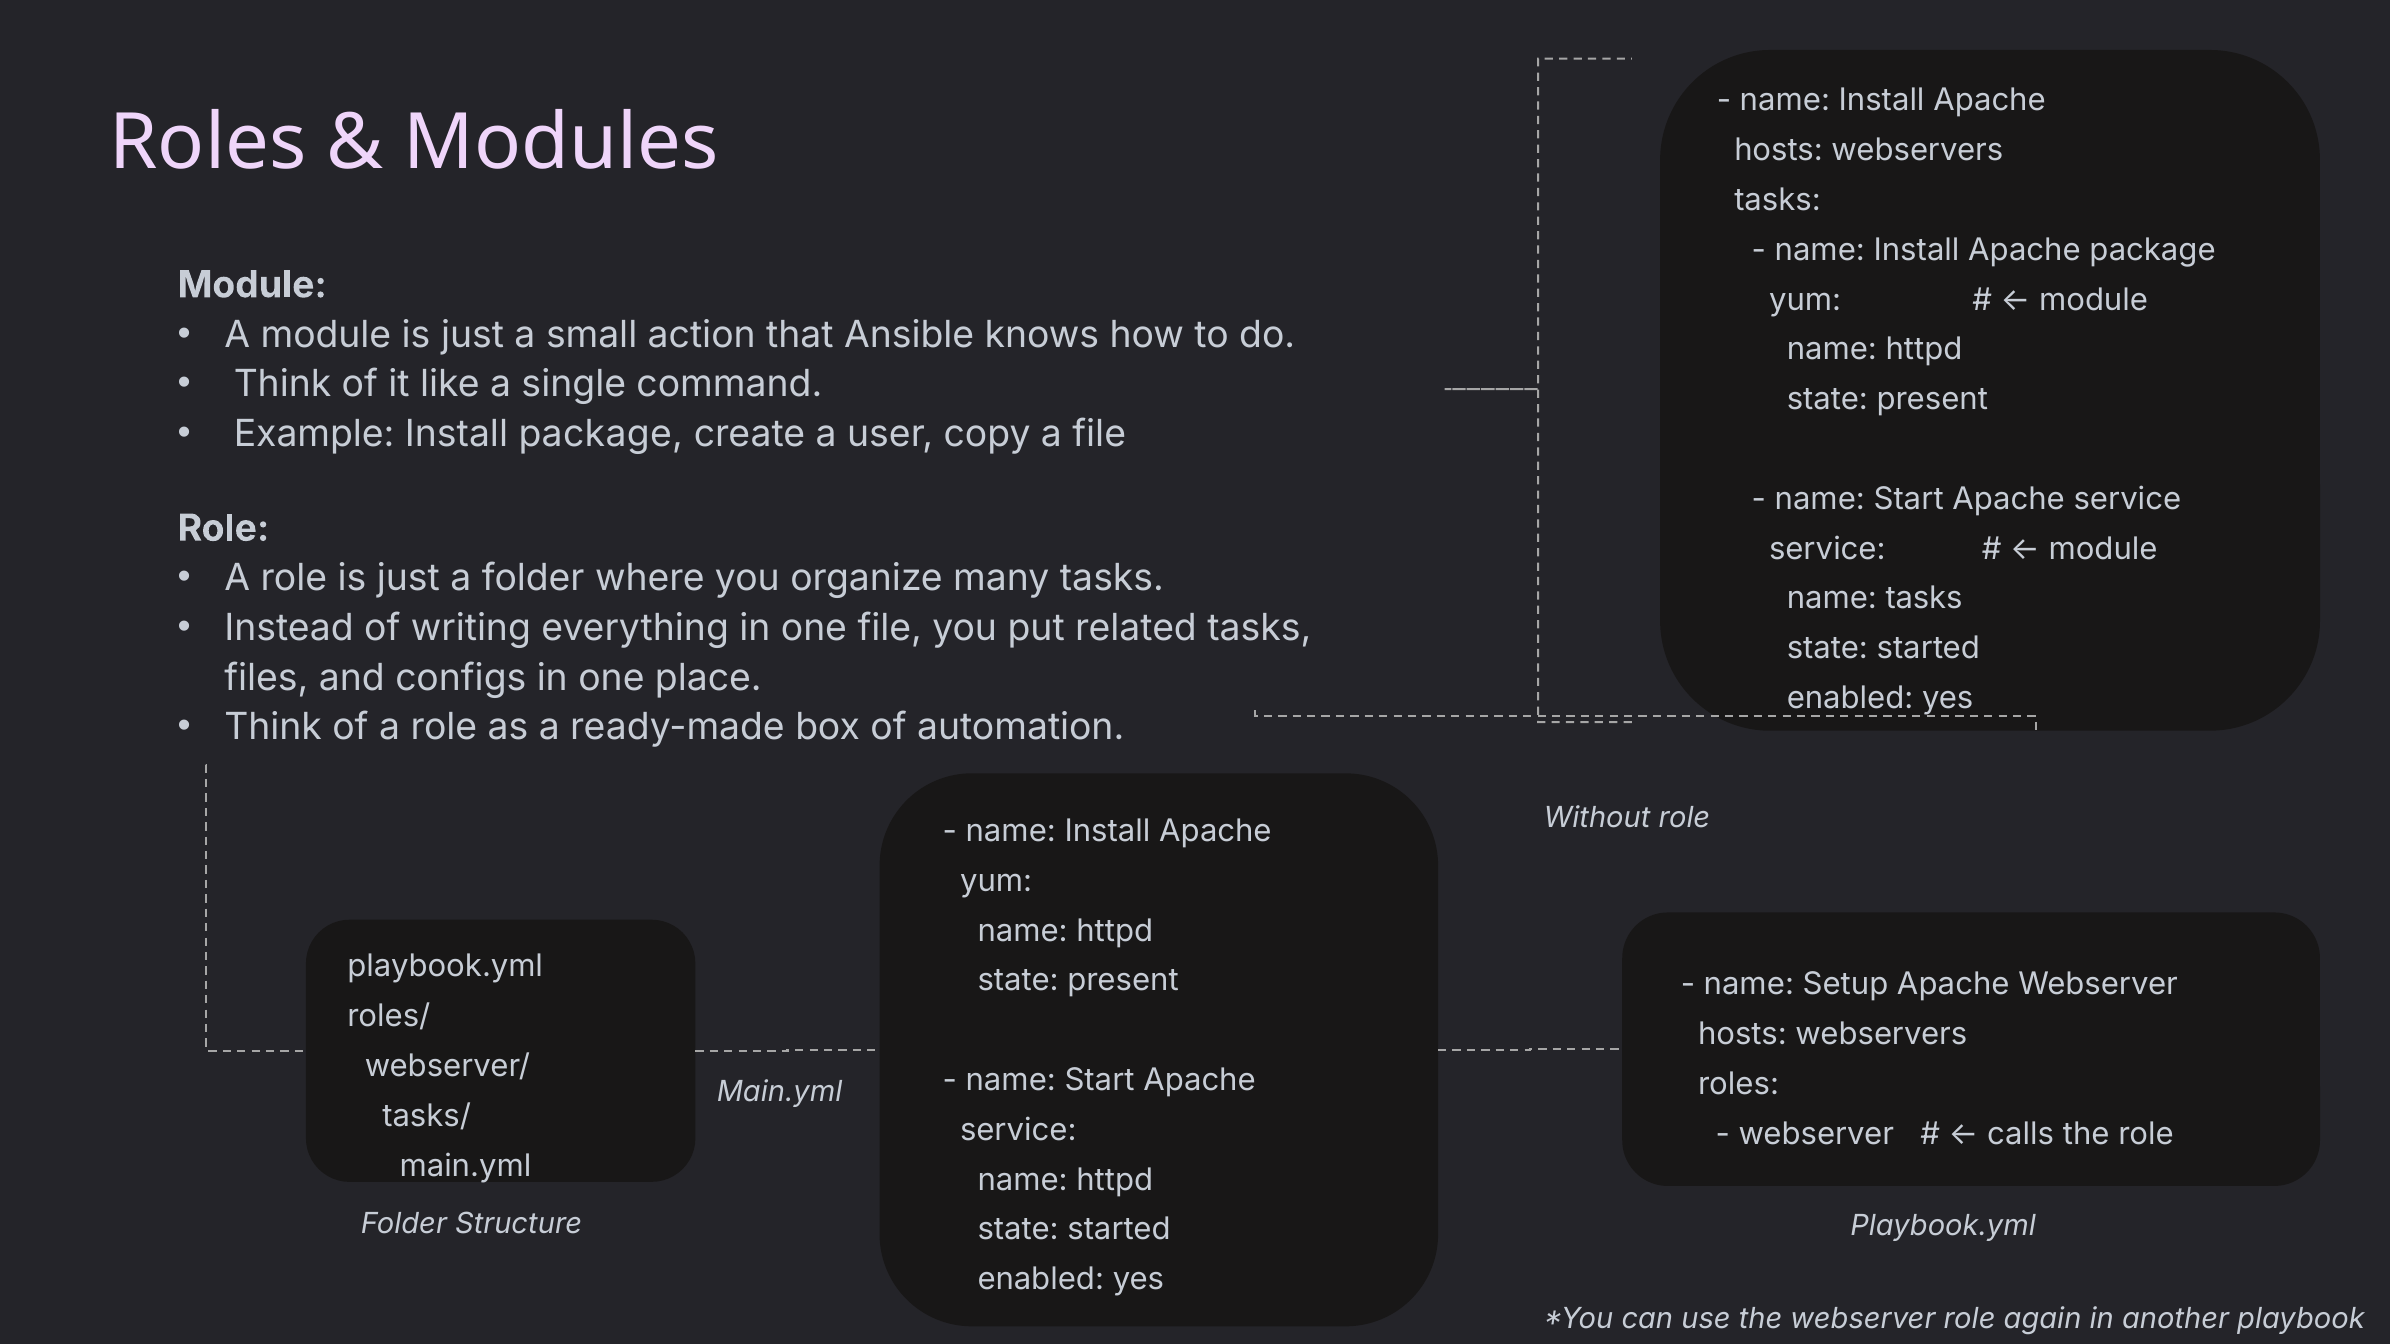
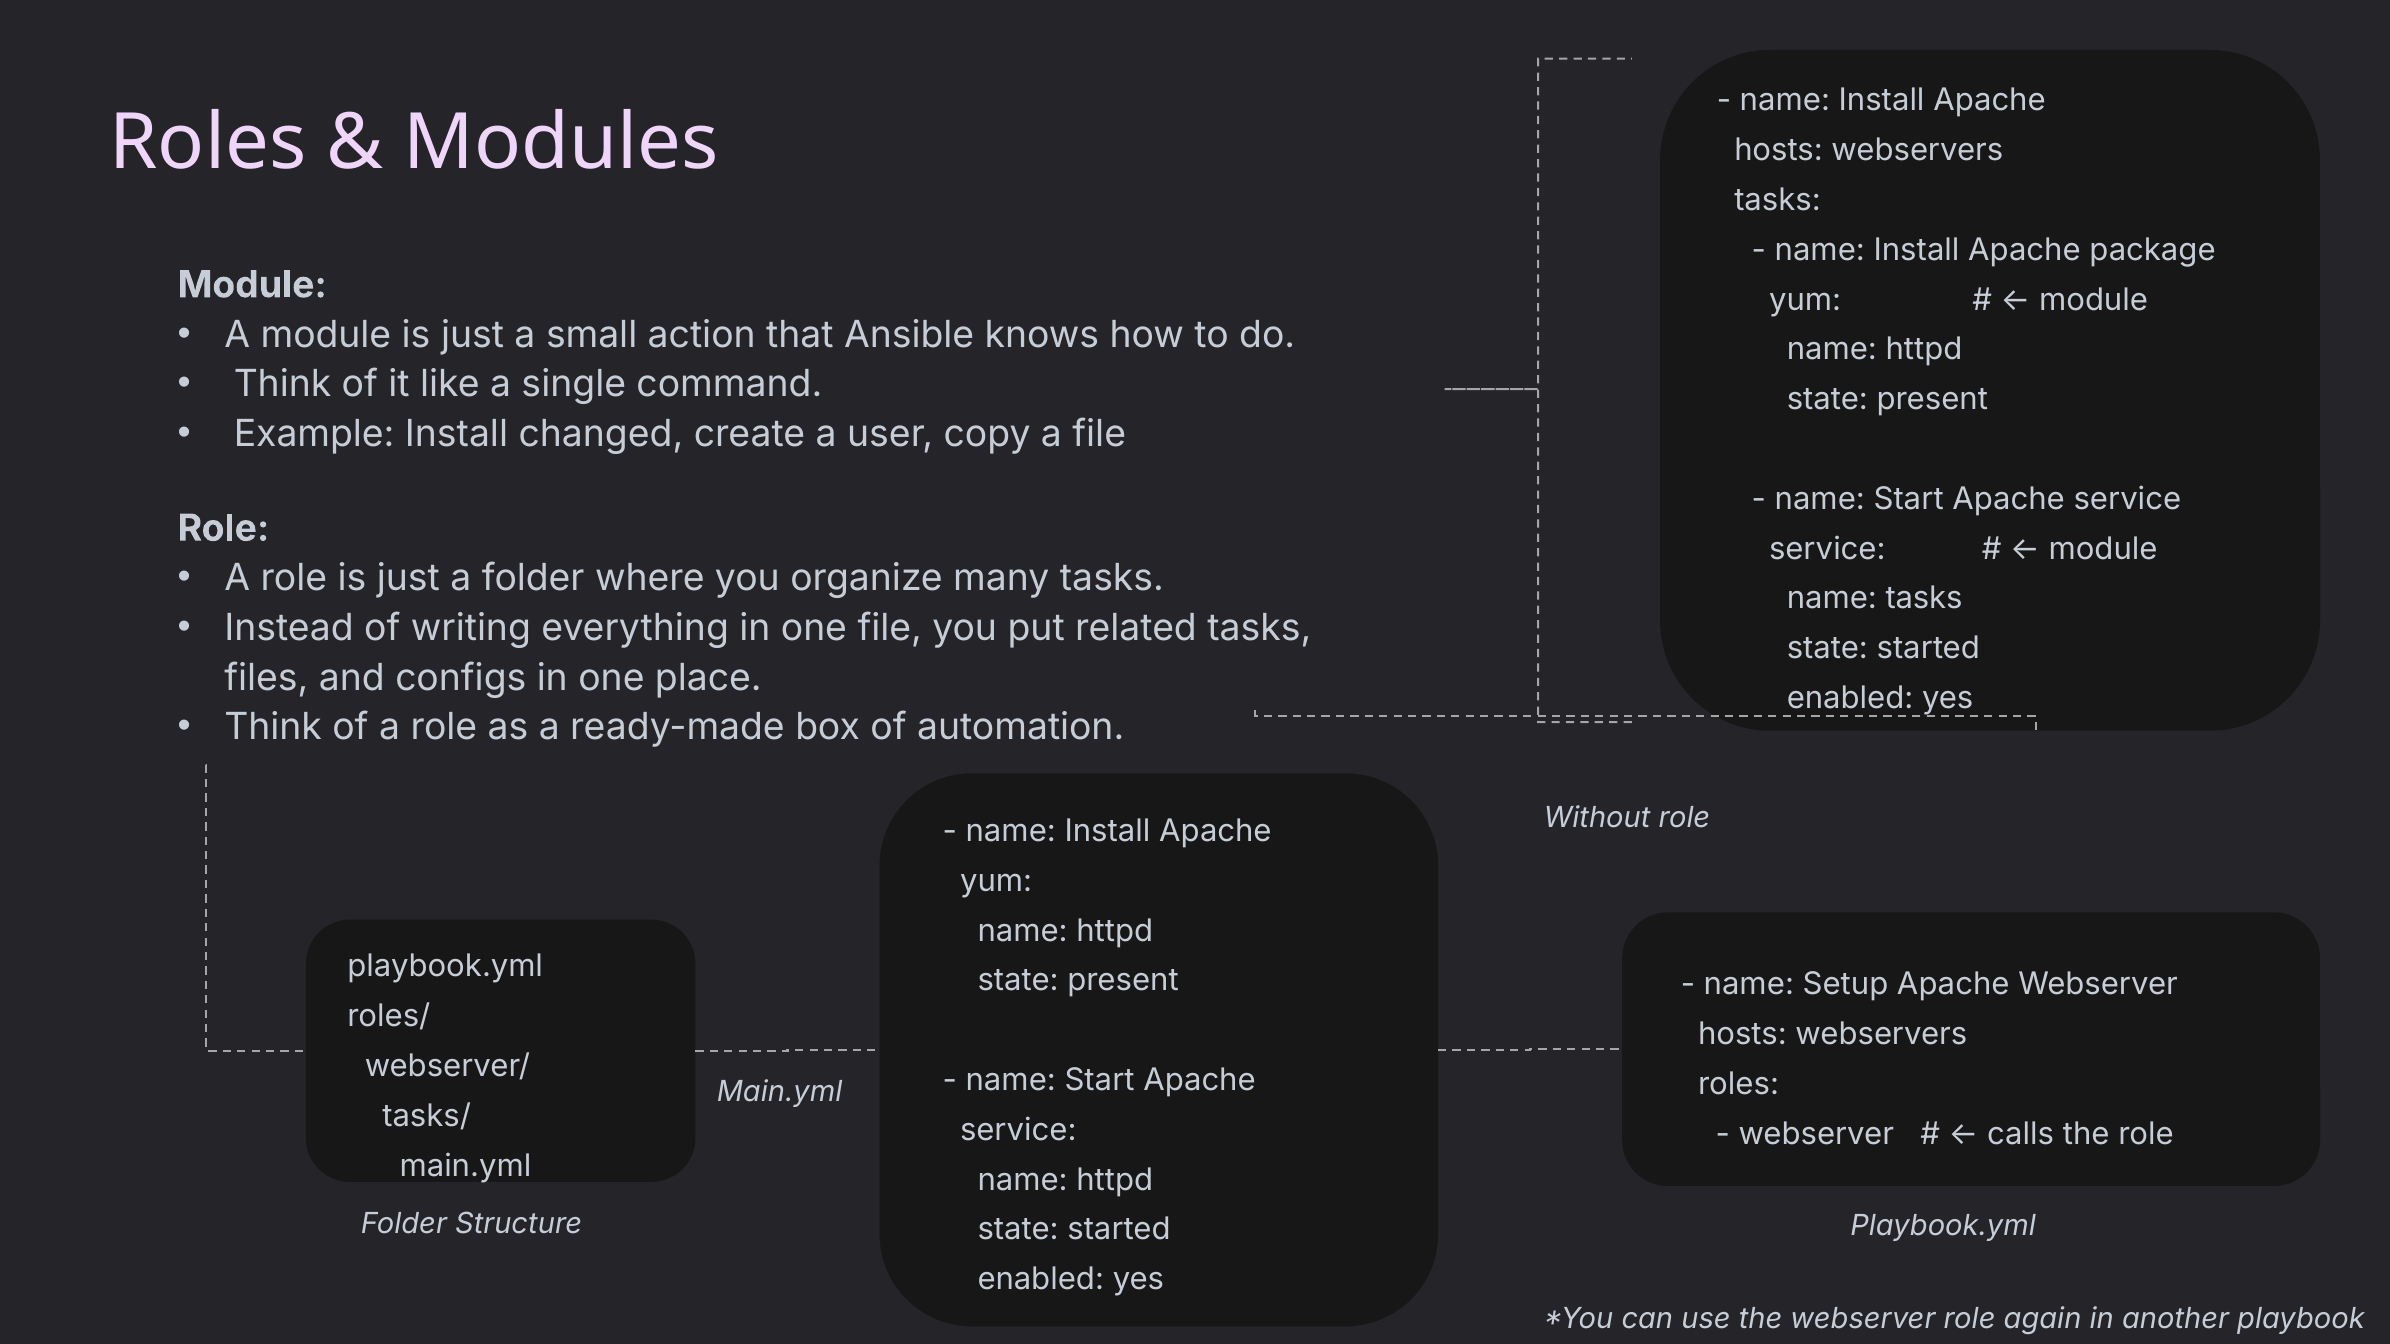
Install package: package -> changed
